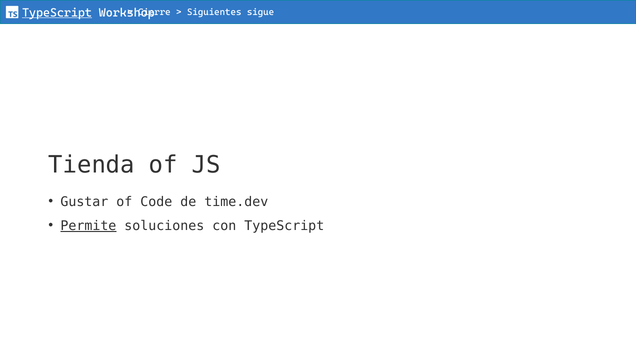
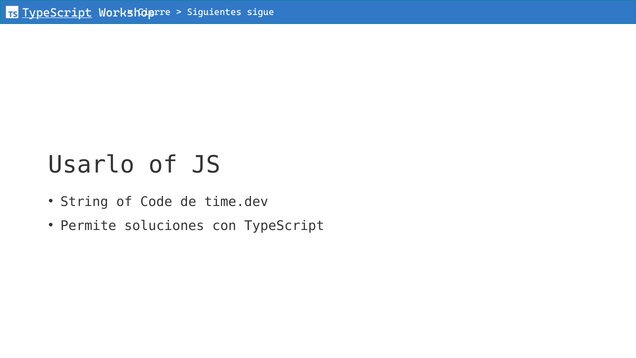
Tienda: Tienda -> Usarlo
Gustar: Gustar -> String
Permite underline: present -> none
